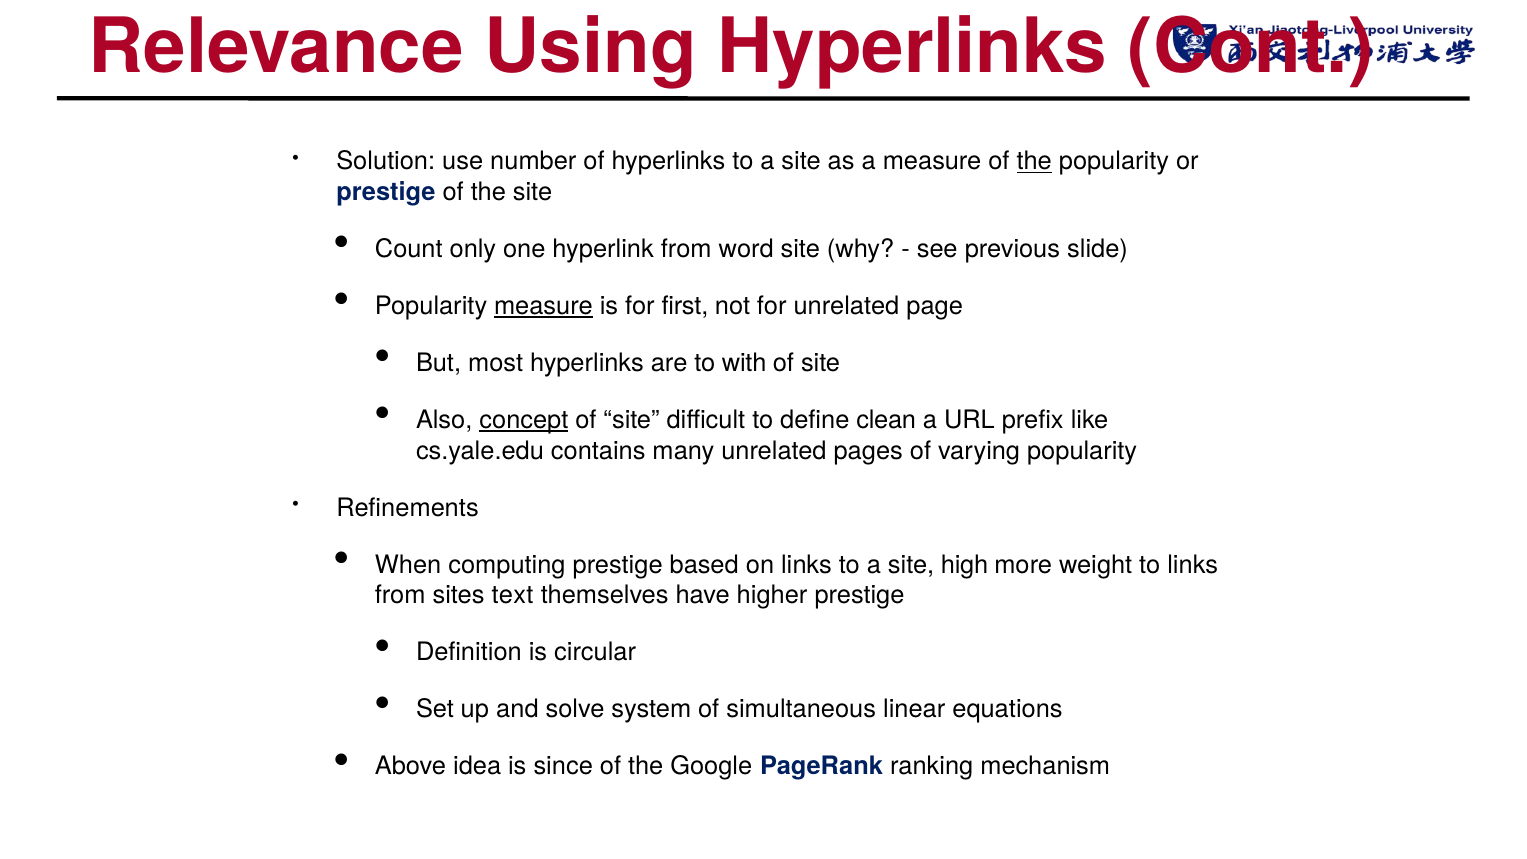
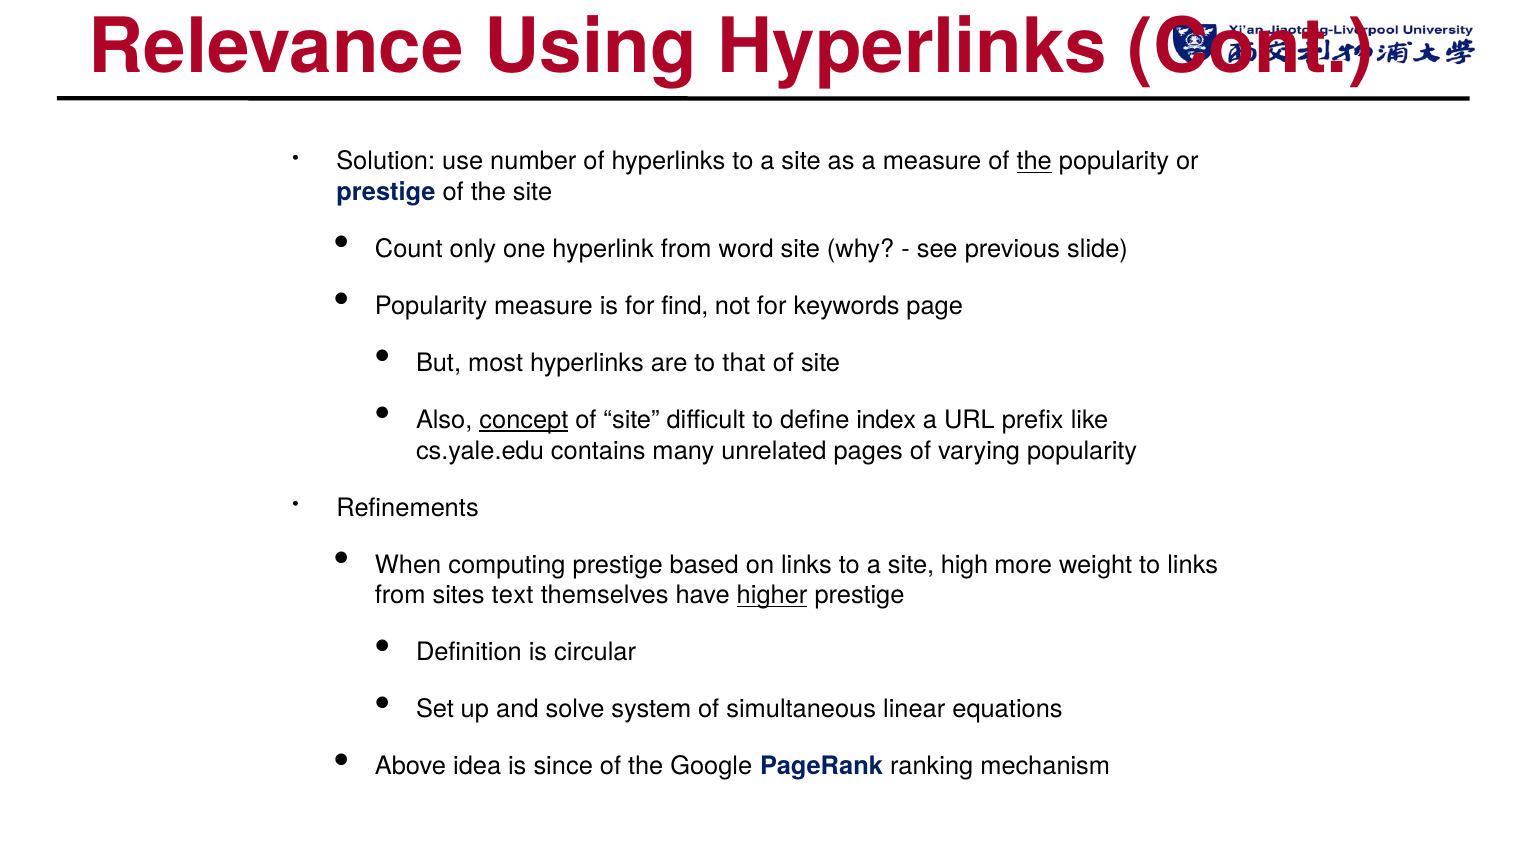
measure at (543, 306) underline: present -> none
first: first -> find
for unrelated: unrelated -> keywords
with: with -> that
clean: clean -> index
higher underline: none -> present
